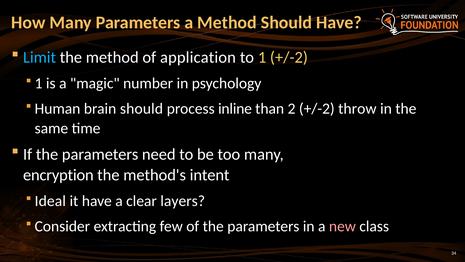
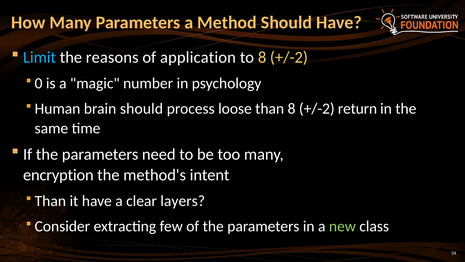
the method: method -> reasons
to 1: 1 -> 8
1 at (39, 83): 1 -> 0
inline: inline -> loose
than 2: 2 -> 8
throw: throw -> return
Ideal at (50, 201): Ideal -> Than
new colour: pink -> light green
